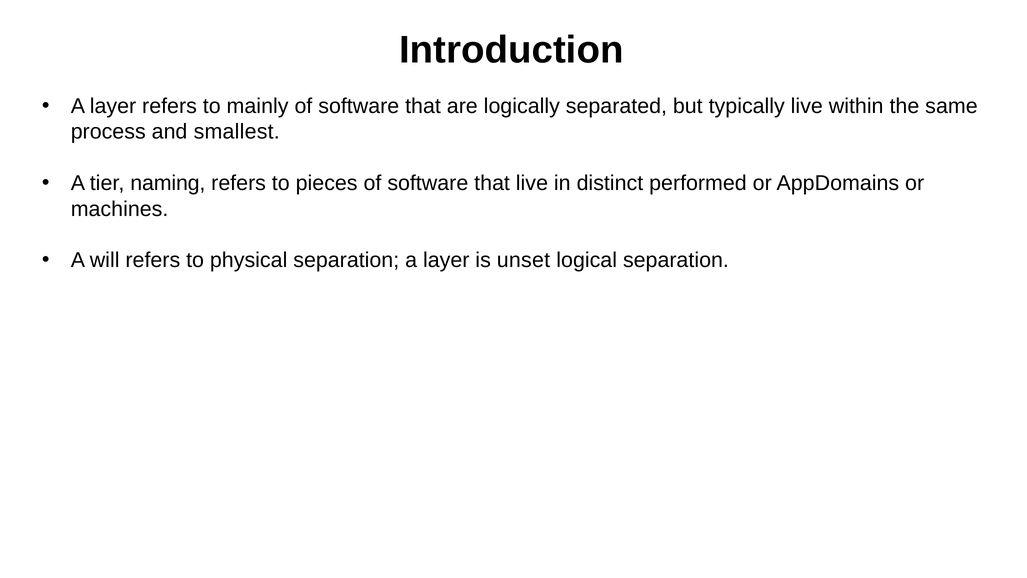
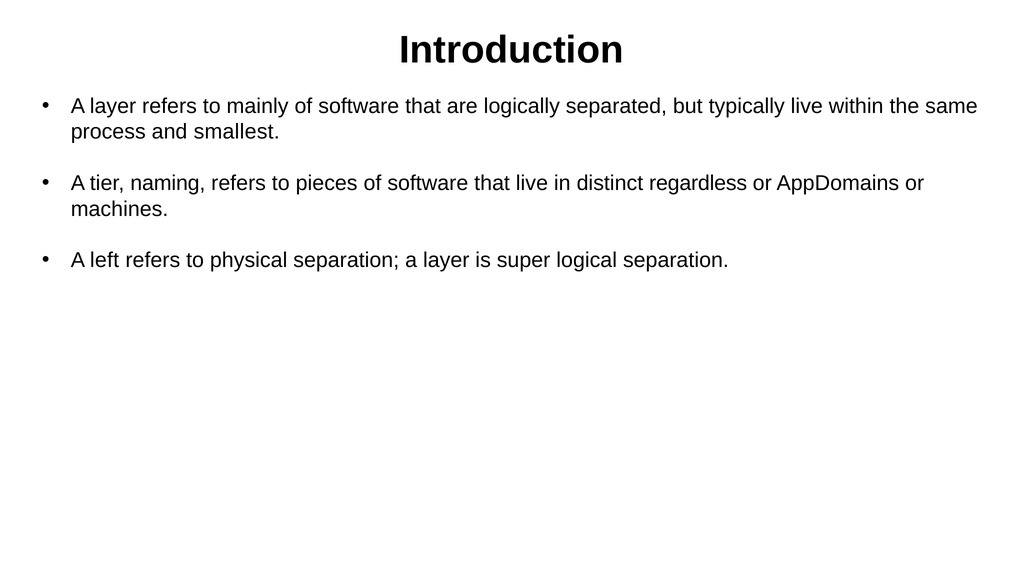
performed: performed -> regardless
will: will -> left
unset: unset -> super
